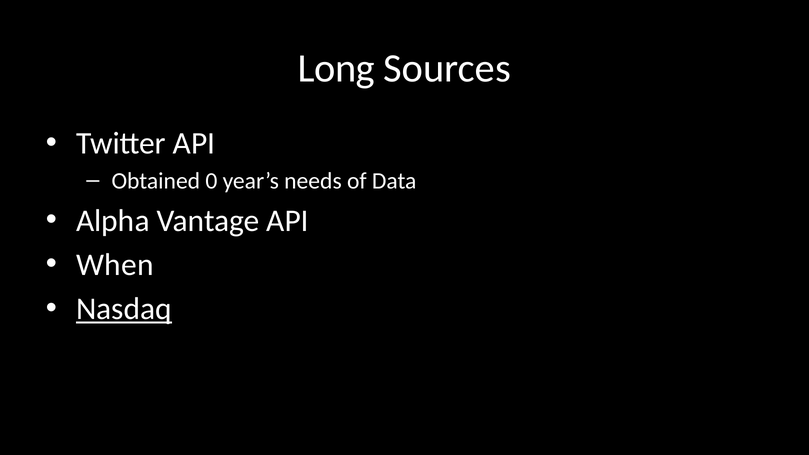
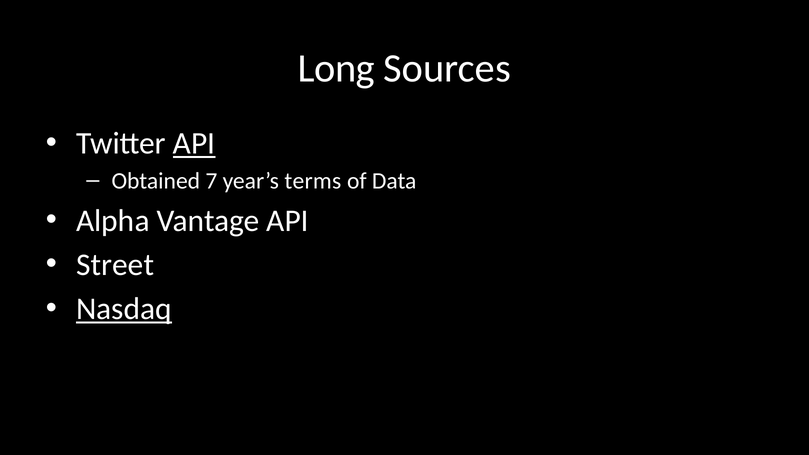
API at (194, 144) underline: none -> present
0: 0 -> 7
needs: needs -> terms
When: When -> Street
